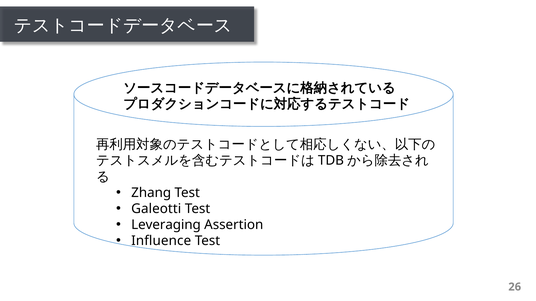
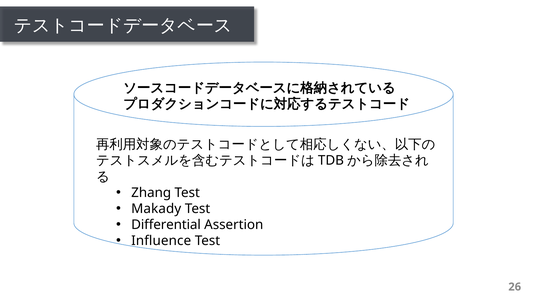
Galeotti: Galeotti -> Makady
Leveraging: Leveraging -> Diﬀerential
